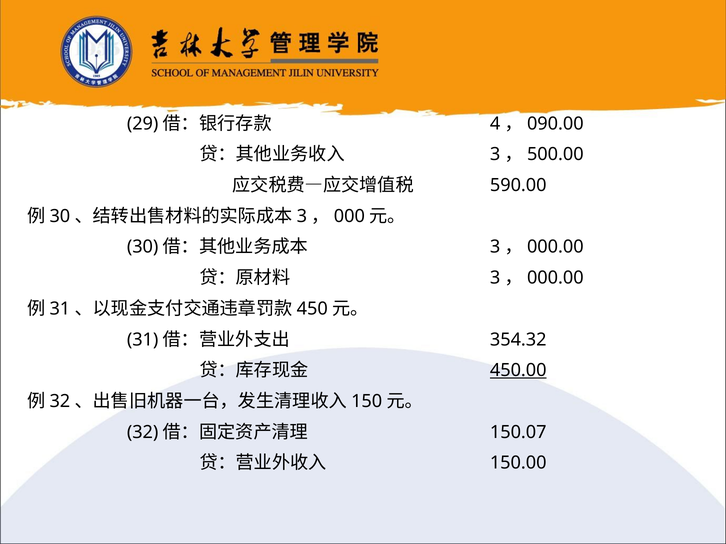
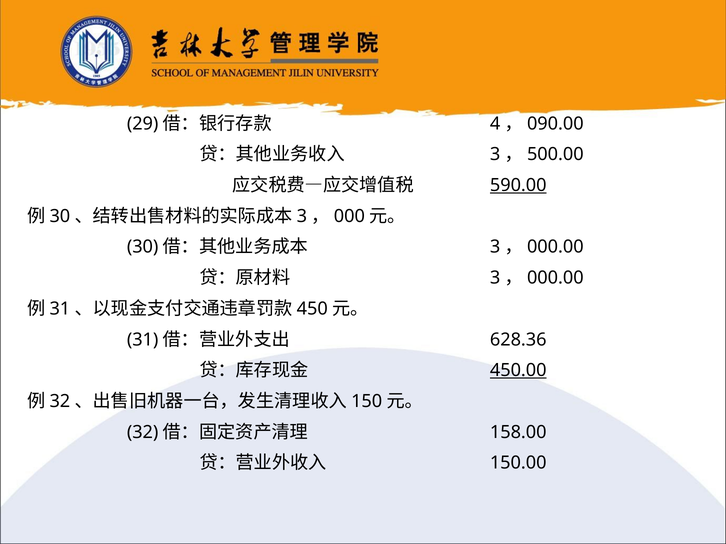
590.00 underline: none -> present
354.32: 354.32 -> 628.36
150.07: 150.07 -> 158.00
